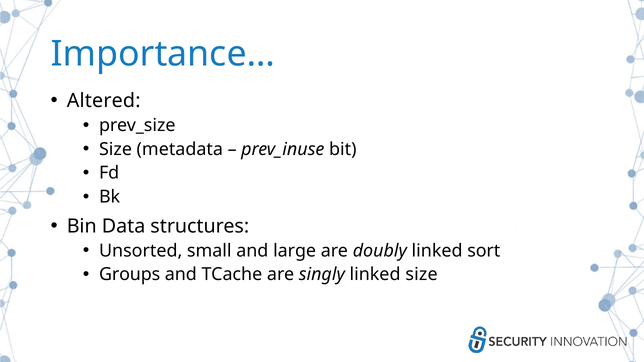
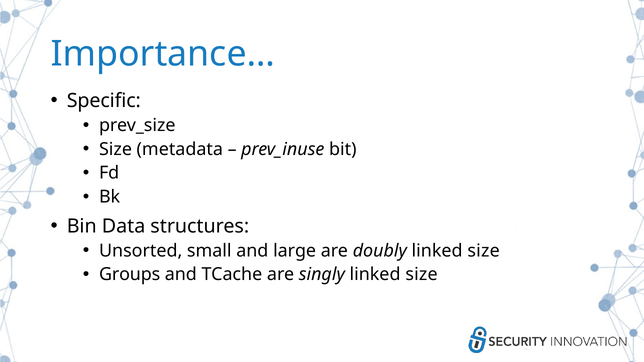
Altered: Altered -> Specific
doubly linked sort: sort -> size
